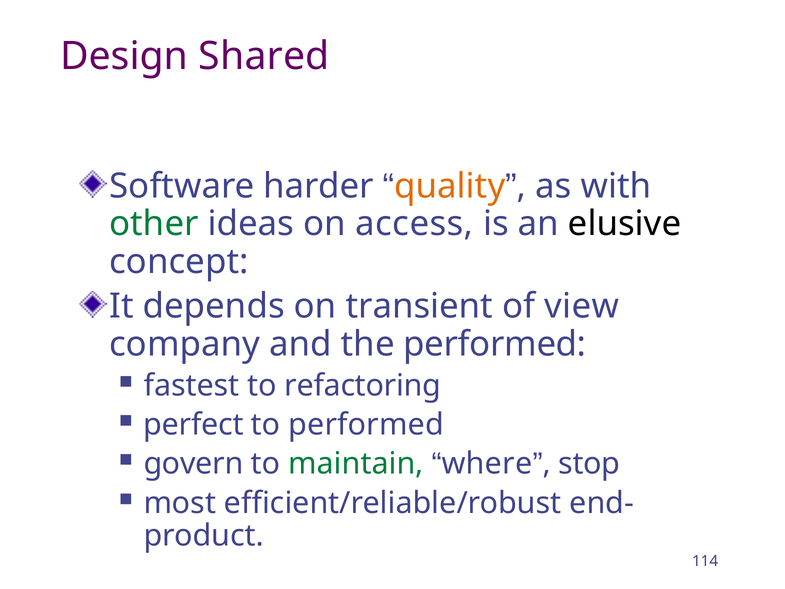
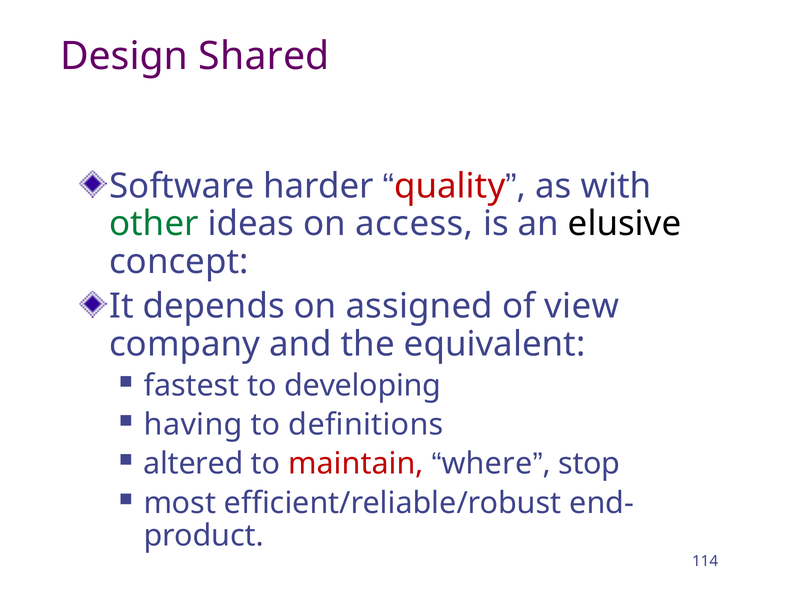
quality colour: orange -> red
transient: transient -> assigned
the performed: performed -> equivalent
refactoring: refactoring -> developing
perfect: perfect -> having
to performed: performed -> definitions
govern: govern -> altered
maintain colour: green -> red
